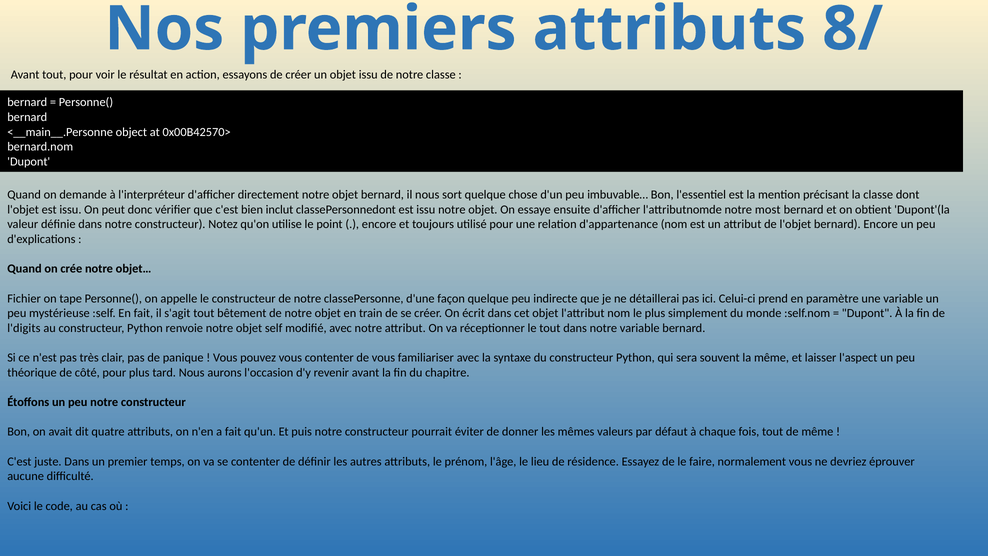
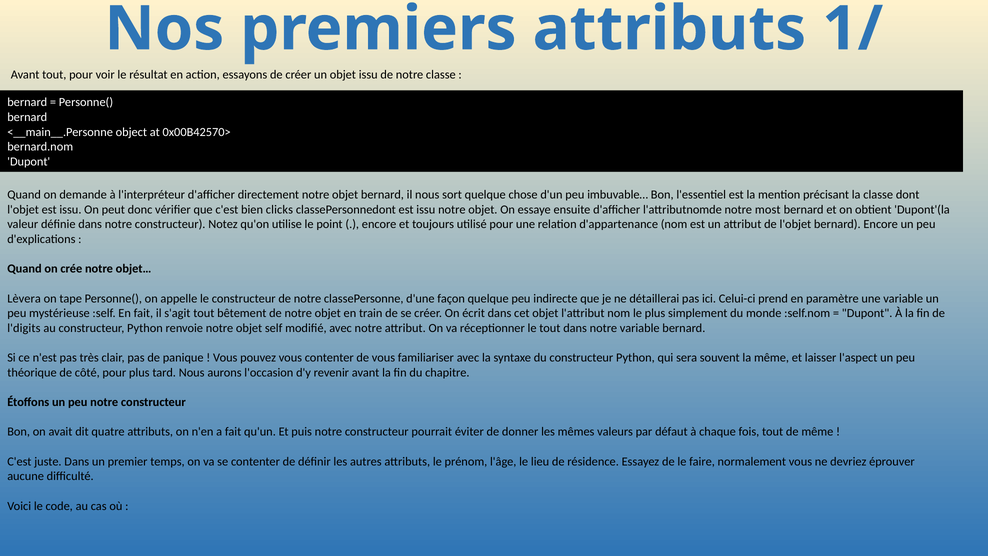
8/: 8/ -> 1/
inclut: inclut -> clicks
Fichier: Fichier -> Lèvera
